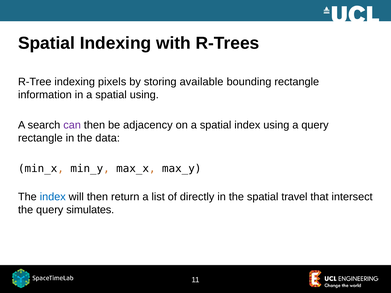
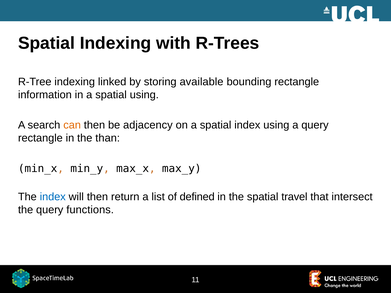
pixels: pixels -> linked
can colour: purple -> orange
data: data -> than
directly: directly -> defined
simulates: simulates -> functions
